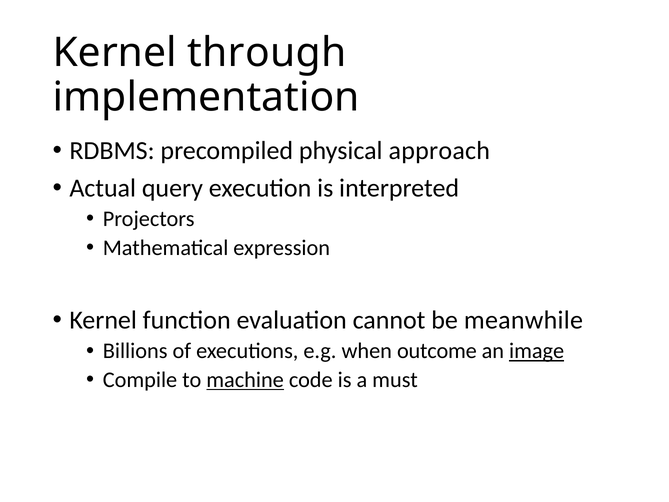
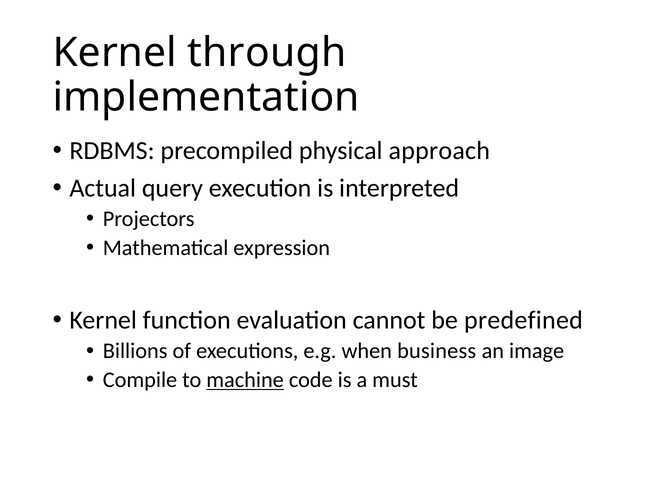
meanwhile: meanwhile -> predefined
outcome: outcome -> business
image underline: present -> none
